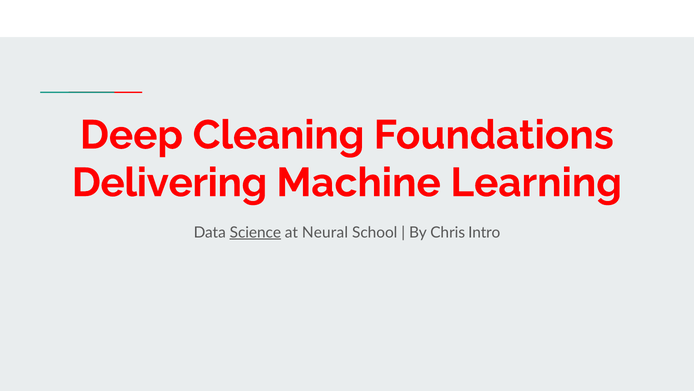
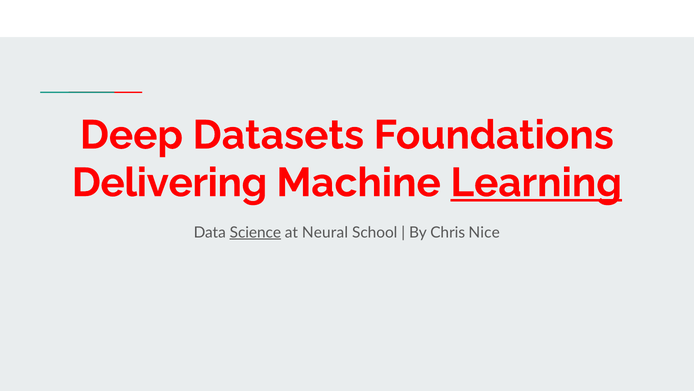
Cleaning: Cleaning -> Datasets
Learning underline: none -> present
Intro: Intro -> Nice
